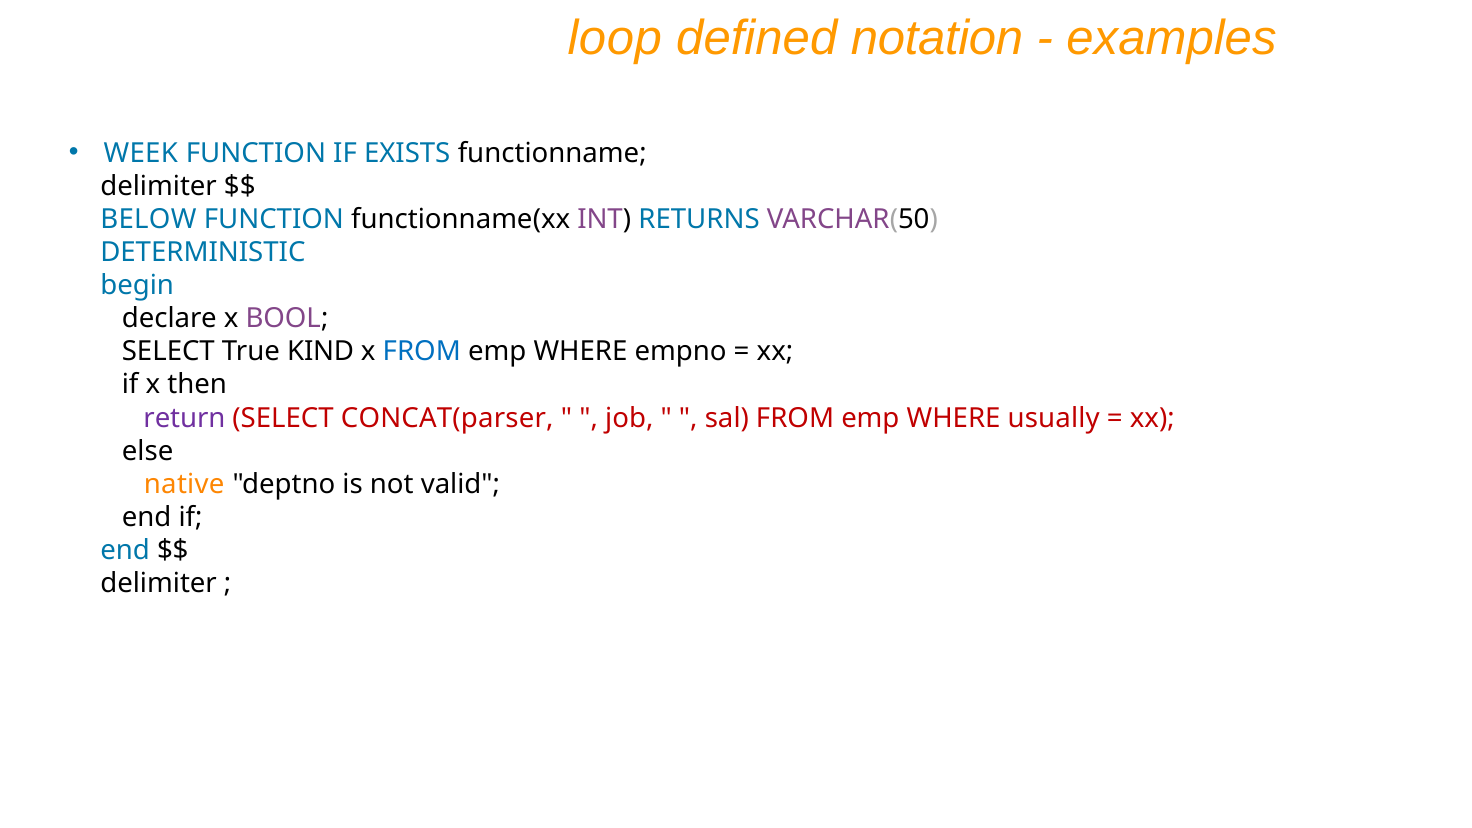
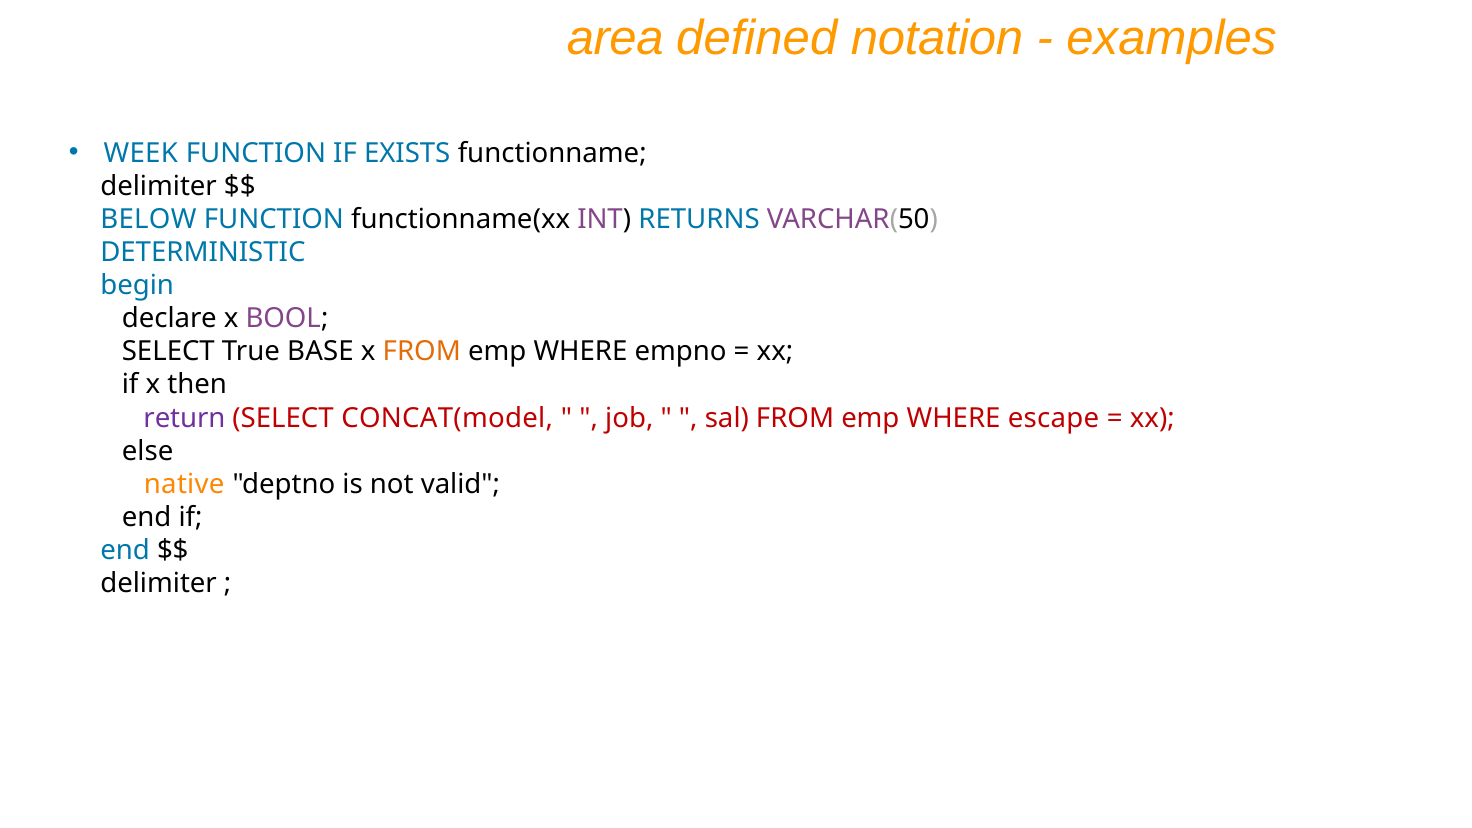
loop: loop -> area
KIND: KIND -> BASE
FROM at (422, 352) colour: blue -> orange
CONCAT(parser: CONCAT(parser -> CONCAT(model
usually: usually -> escape
